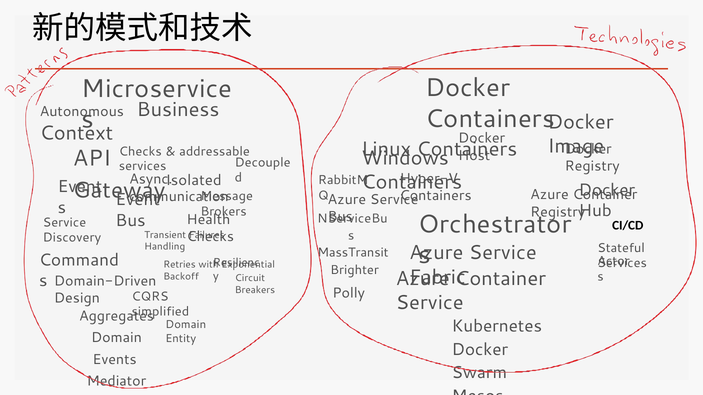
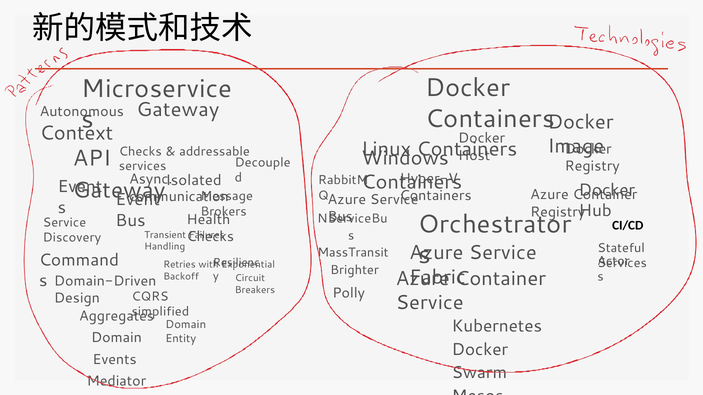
Business at (178, 110): Business -> Gateway
